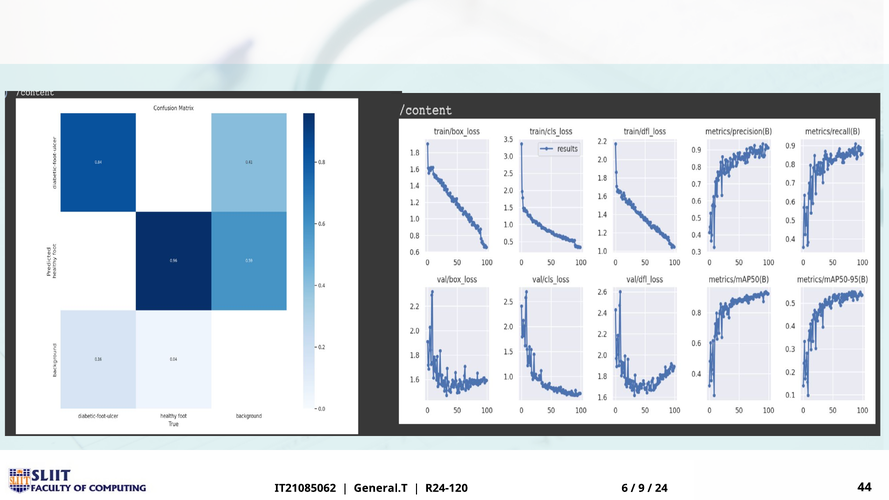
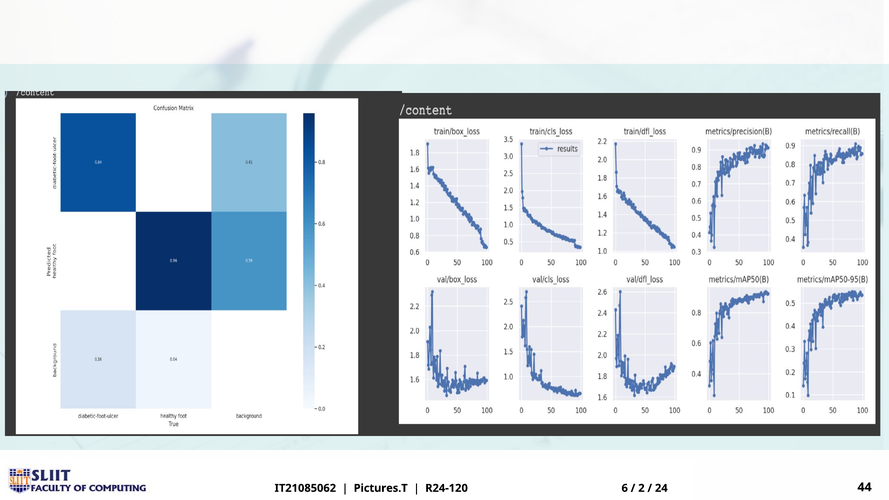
General.T: General.T -> Pictures.T
9: 9 -> 2
